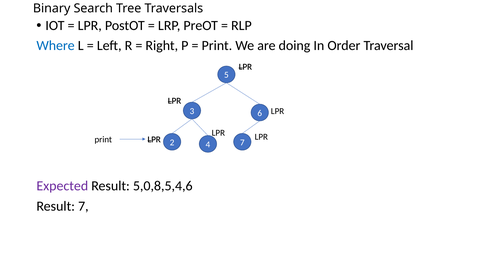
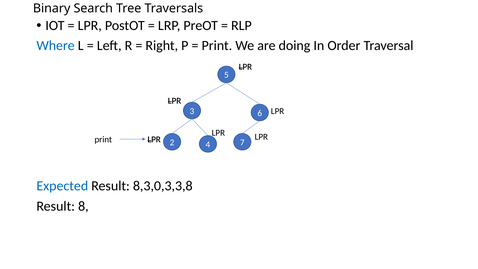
Expected colour: purple -> blue
5,0,8,5,4,6: 5,0,8,5,4,6 -> 8,3,0,3,3,8
Result 7: 7 -> 8
